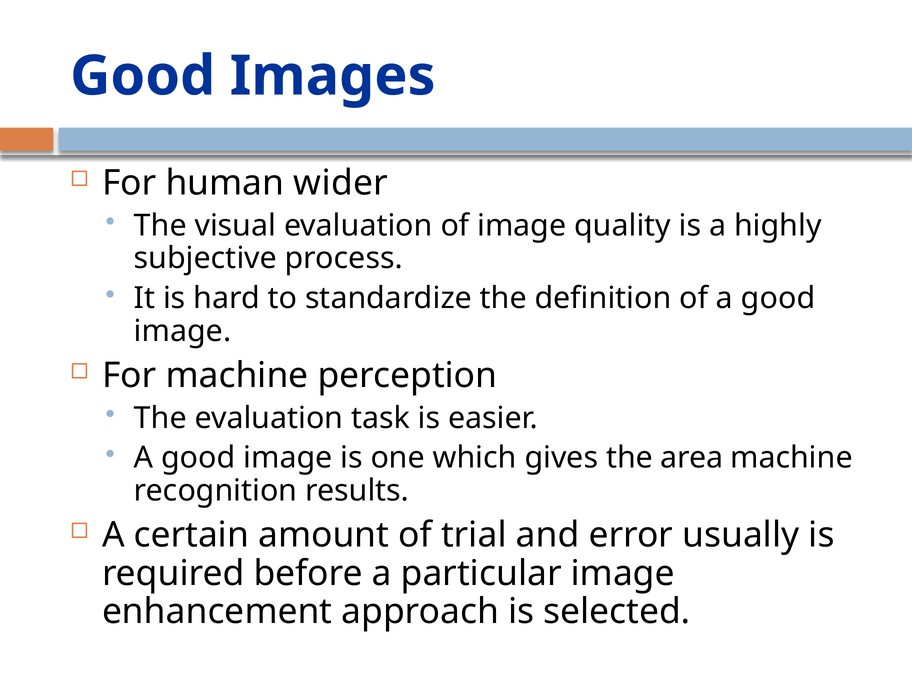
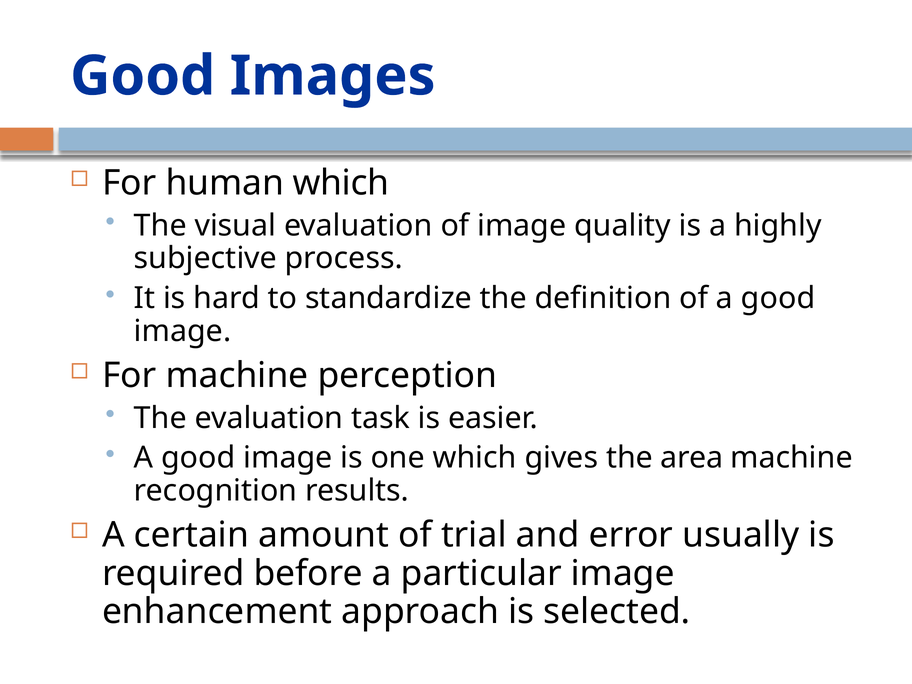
human wider: wider -> which
